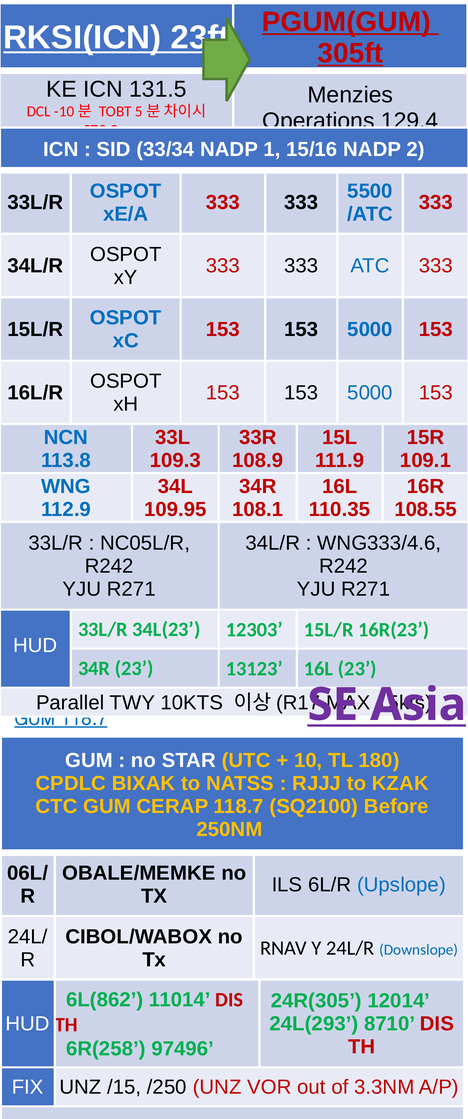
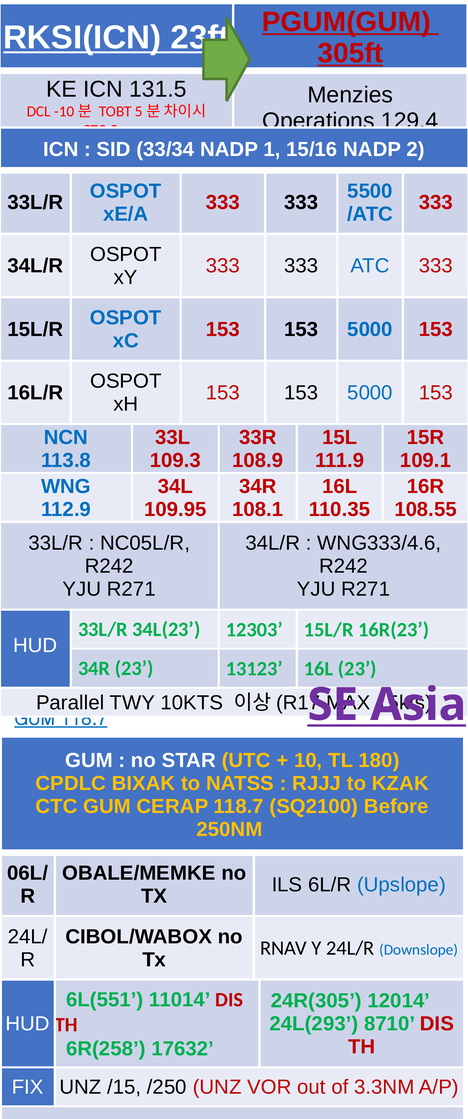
6L(862: 6L(862 -> 6L(551
97496: 97496 -> 17632
